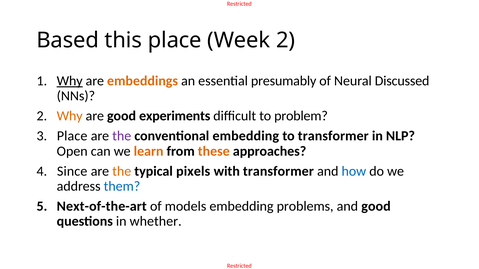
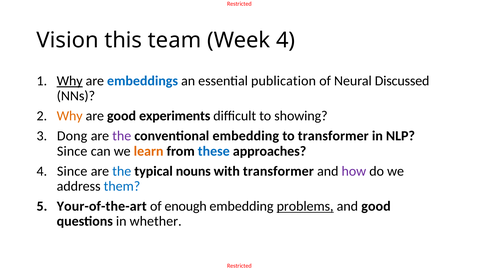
Based: Based -> Vision
this place: place -> team
Week 2: 2 -> 4
embeddings colour: orange -> blue
presumably: presumably -> publication
problem: problem -> showing
Place at (72, 136): Place -> Dong
Open at (72, 151): Open -> Since
these colour: orange -> blue
the at (122, 171) colour: orange -> blue
pixels: pixels -> nouns
how colour: blue -> purple
Next-of-the-art: Next-of-the-art -> Your-of-the-art
models: models -> enough
problems underline: none -> present
